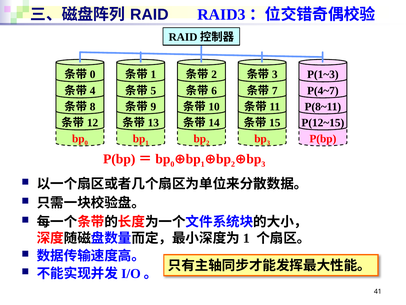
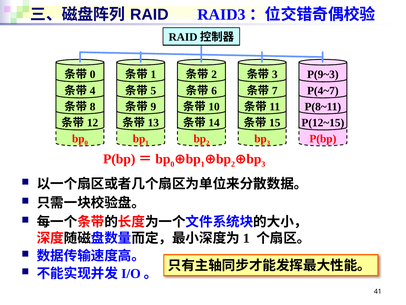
P(1~3: P(1~3 -> P(9~3
